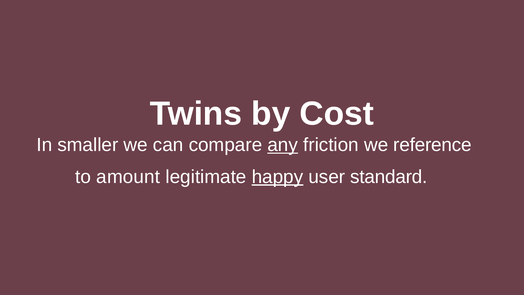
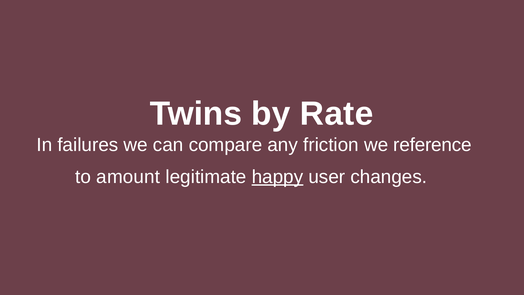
Cost: Cost -> Rate
smaller: smaller -> failures
any underline: present -> none
standard: standard -> changes
